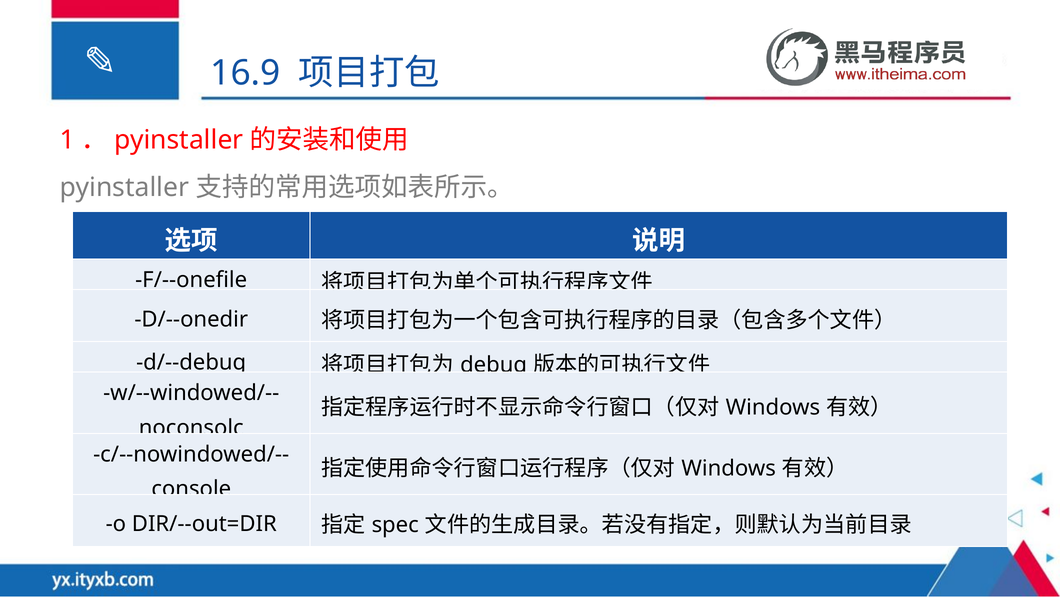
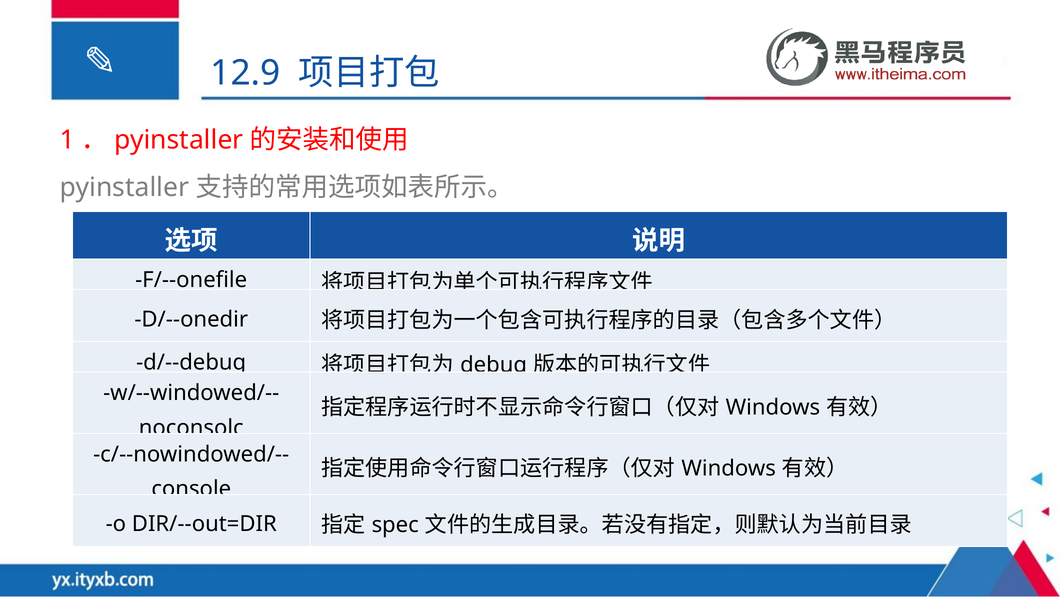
16.9: 16.9 -> 12.9
